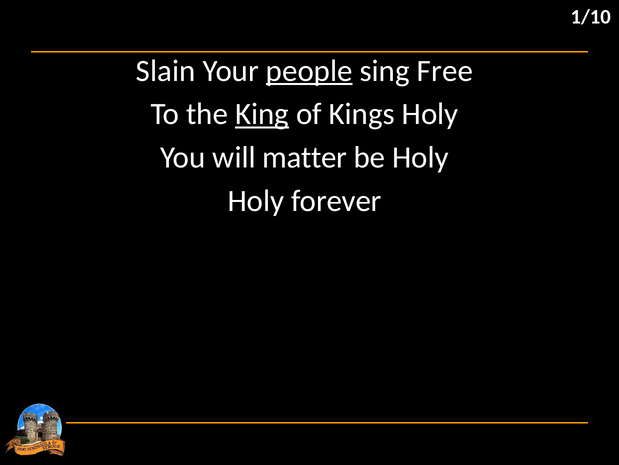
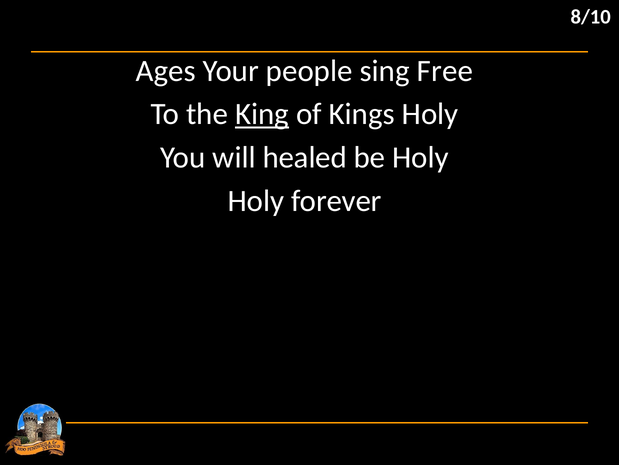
1/10: 1/10 -> 8/10
Slain: Slain -> Ages
people underline: present -> none
matter: matter -> healed
